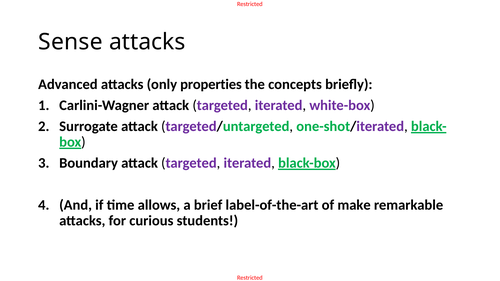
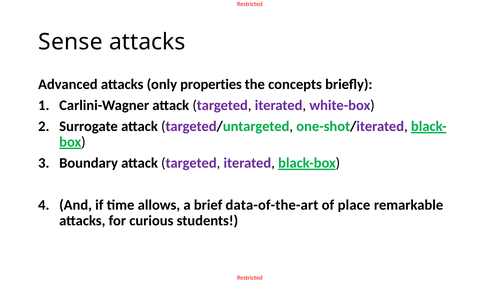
label-of-the-art: label-of-the-art -> data-of-the-art
make: make -> place
